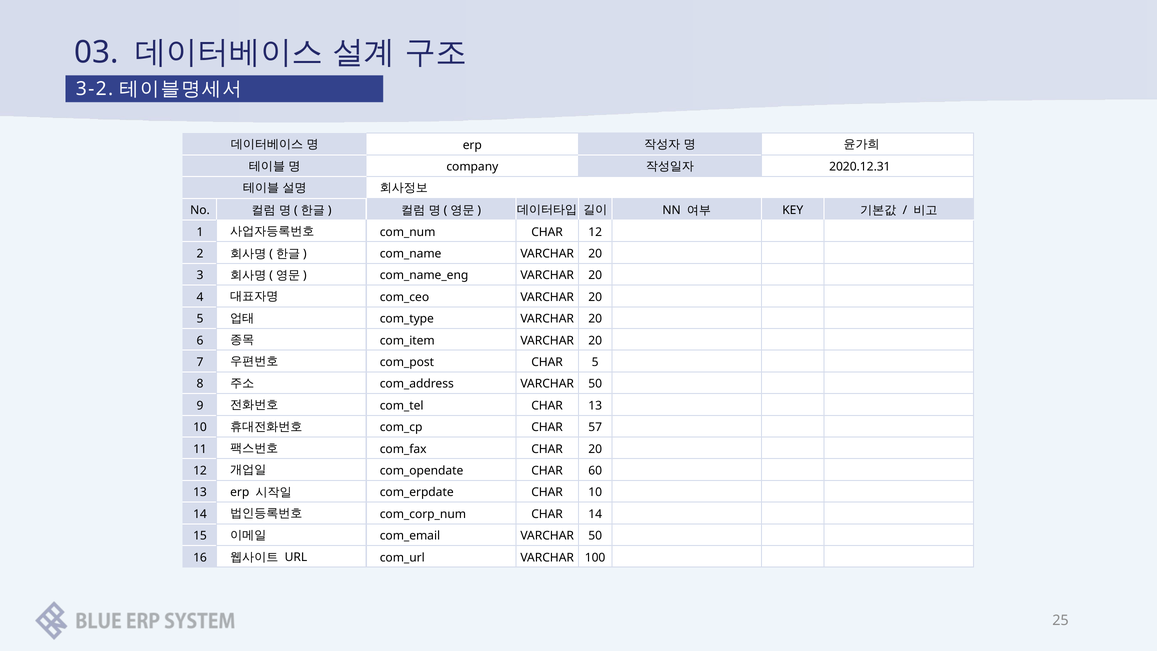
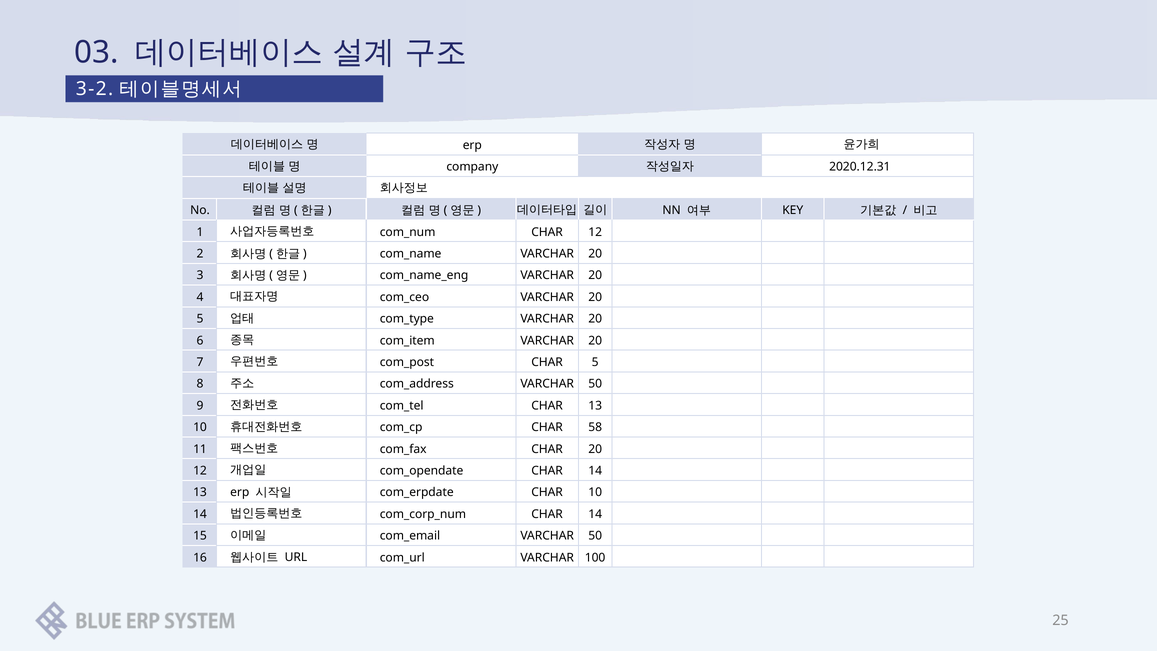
57: 57 -> 58
60 at (595, 471): 60 -> 14
